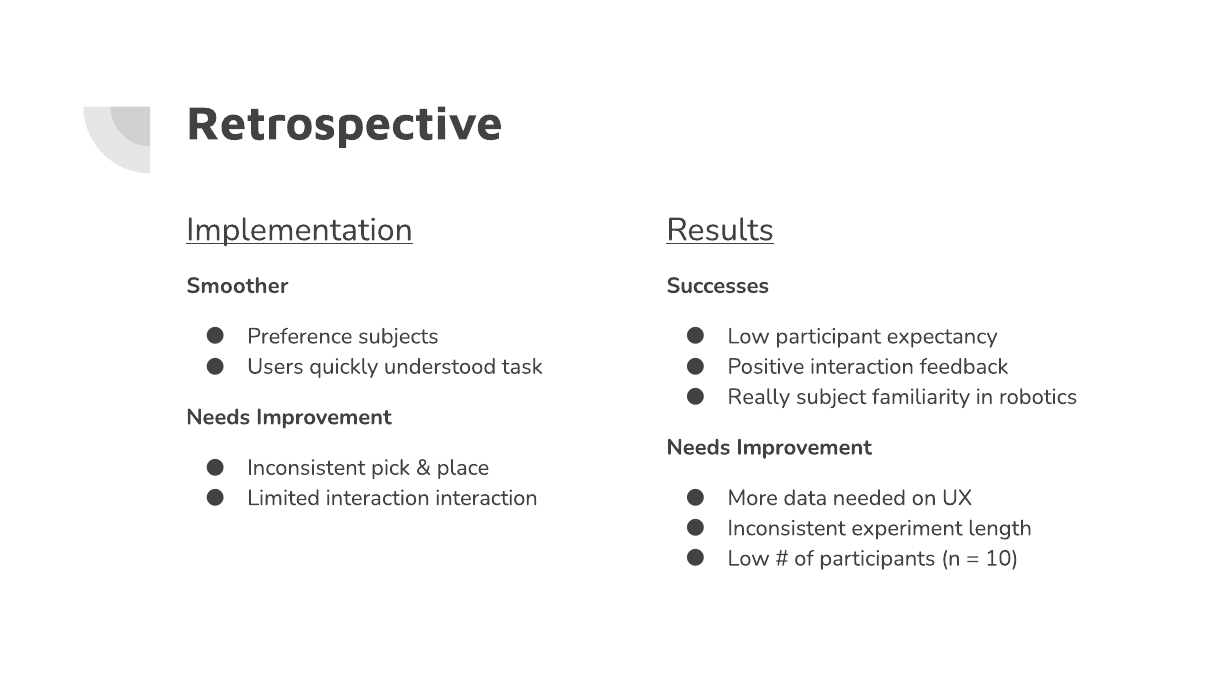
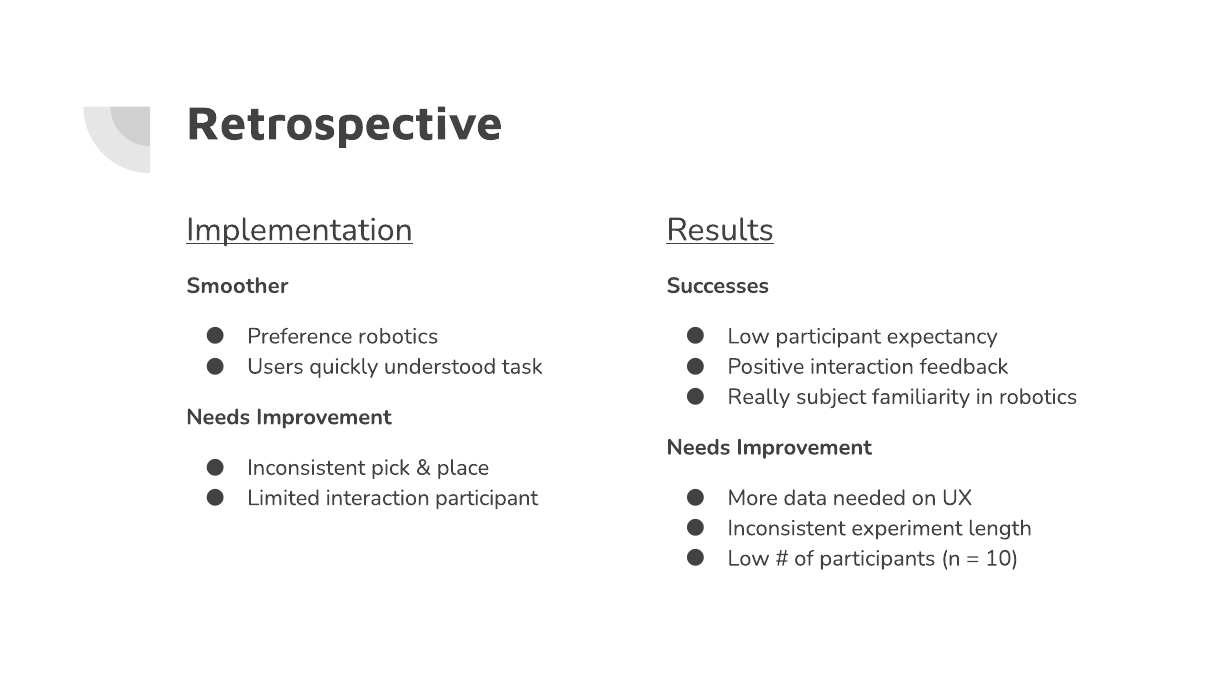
Preference subjects: subjects -> robotics
interaction interaction: interaction -> participant
